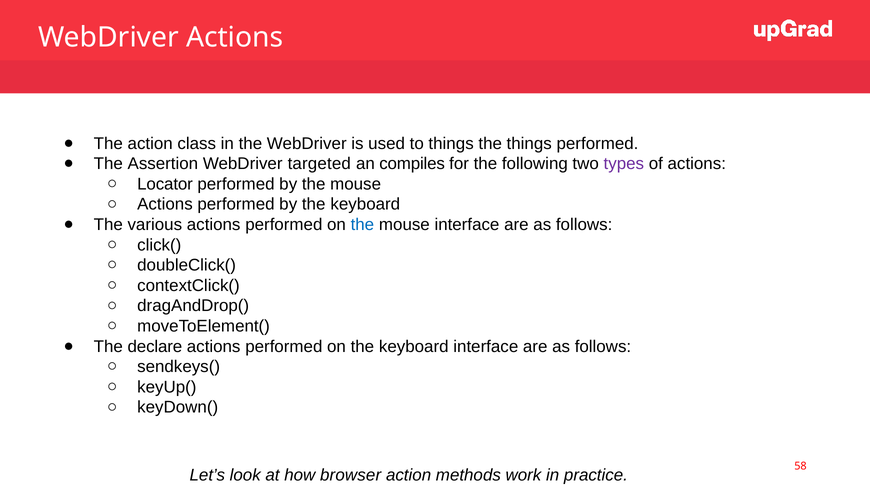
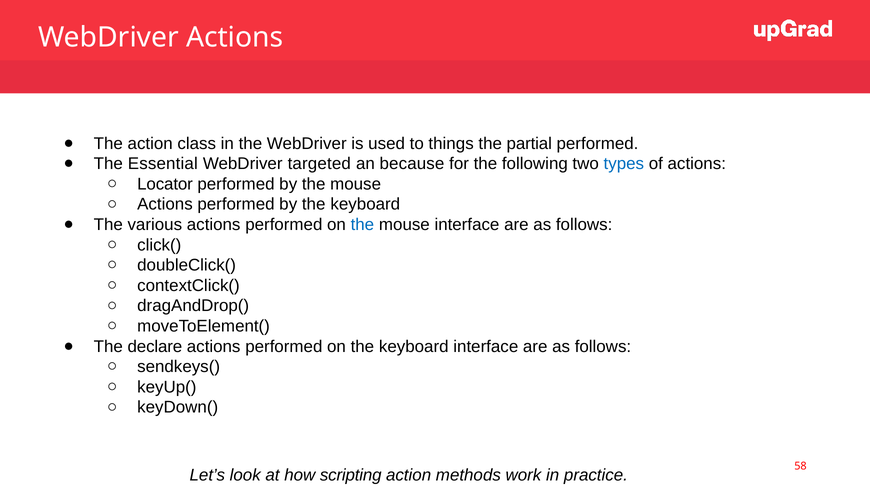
the things: things -> partial
Assertion: Assertion -> Essential
compiles: compiles -> because
types colour: purple -> blue
browser: browser -> scripting
